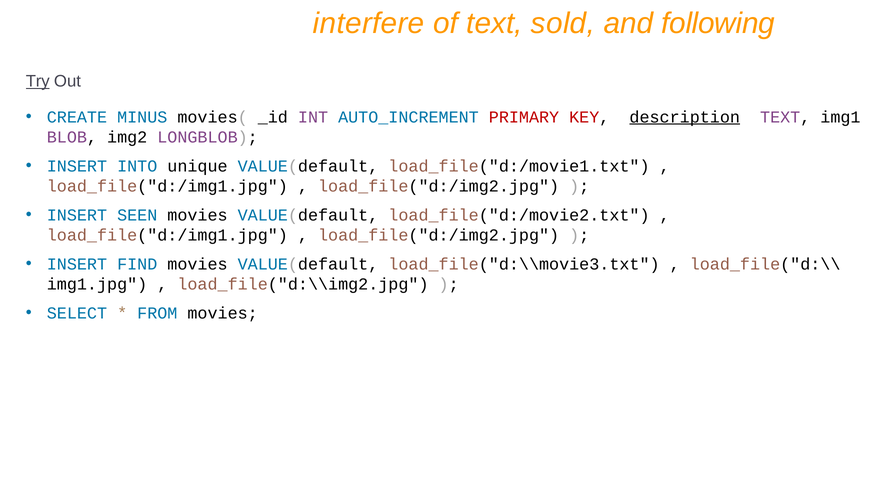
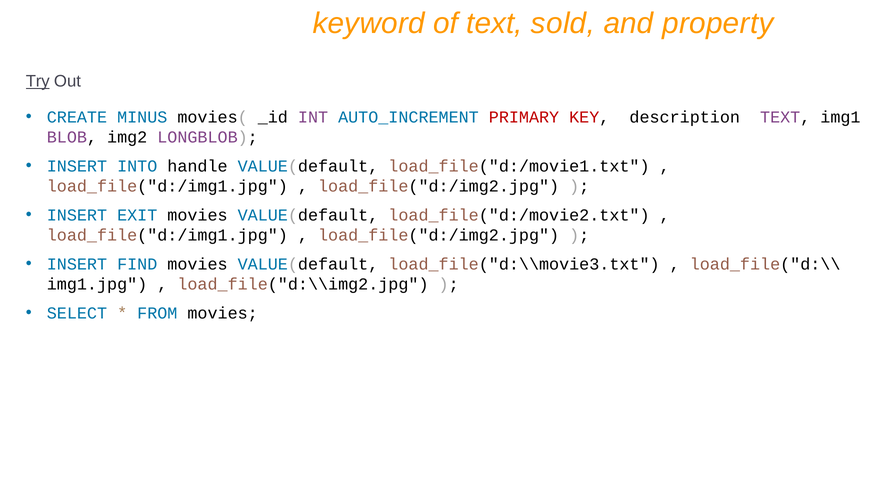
interfere: interfere -> keyword
following: following -> property
description underline: present -> none
unique: unique -> handle
SEEN: SEEN -> EXIT
